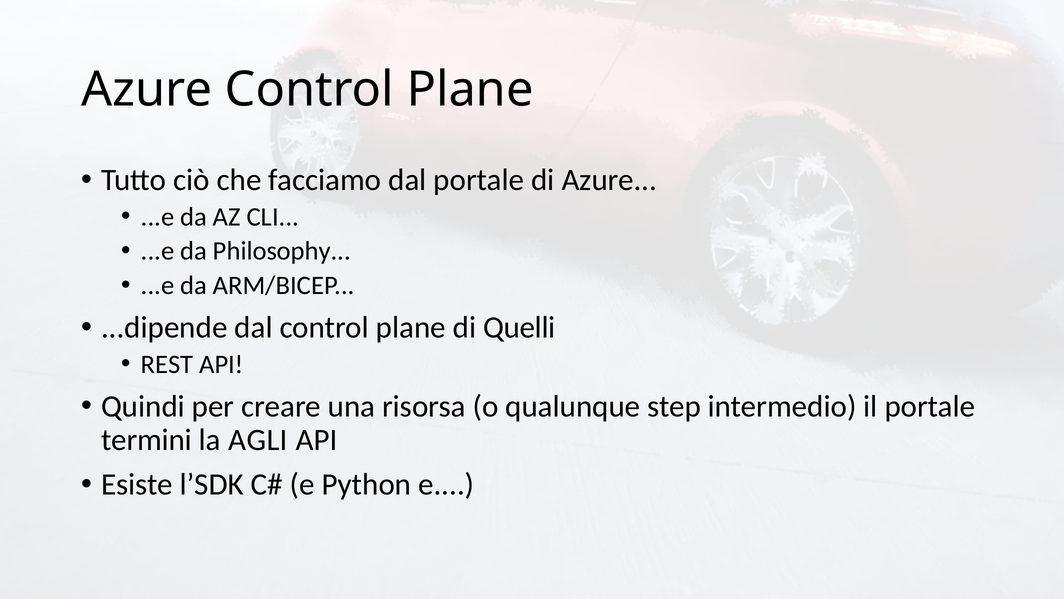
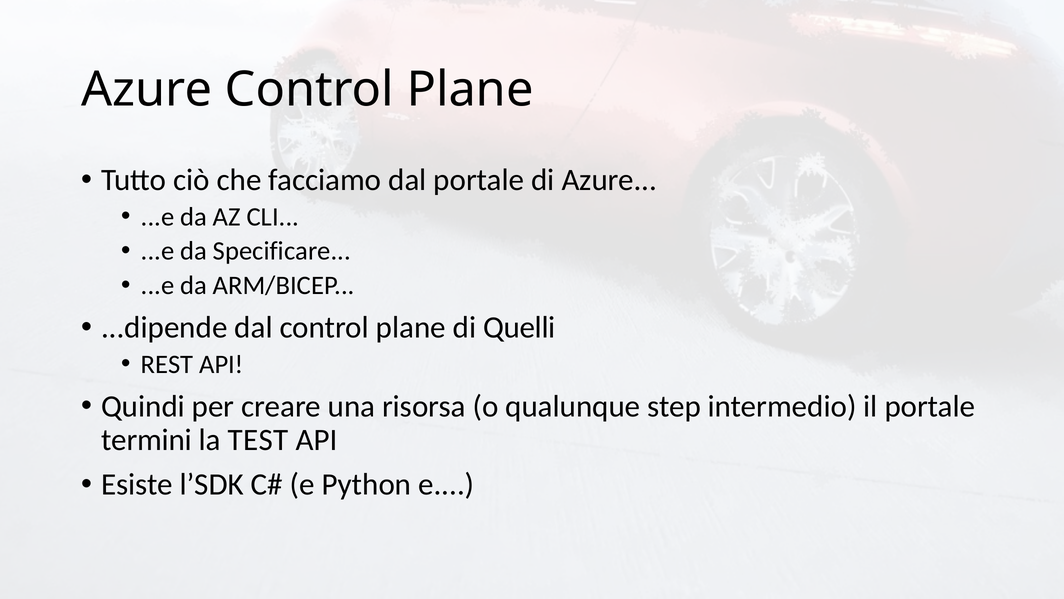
Philosophy: Philosophy -> Specificare
AGLI: AGLI -> TEST
